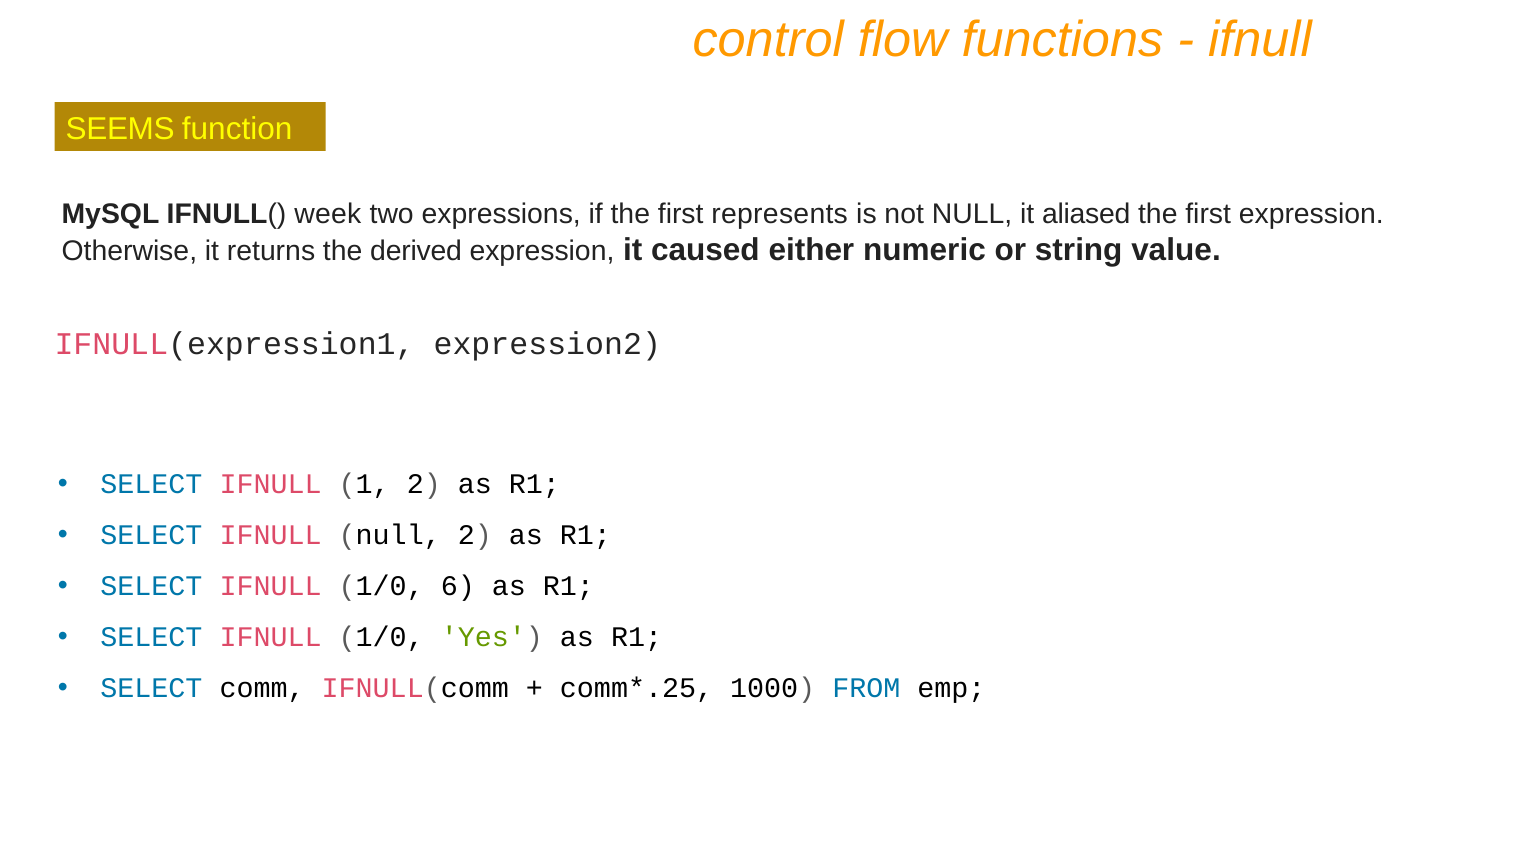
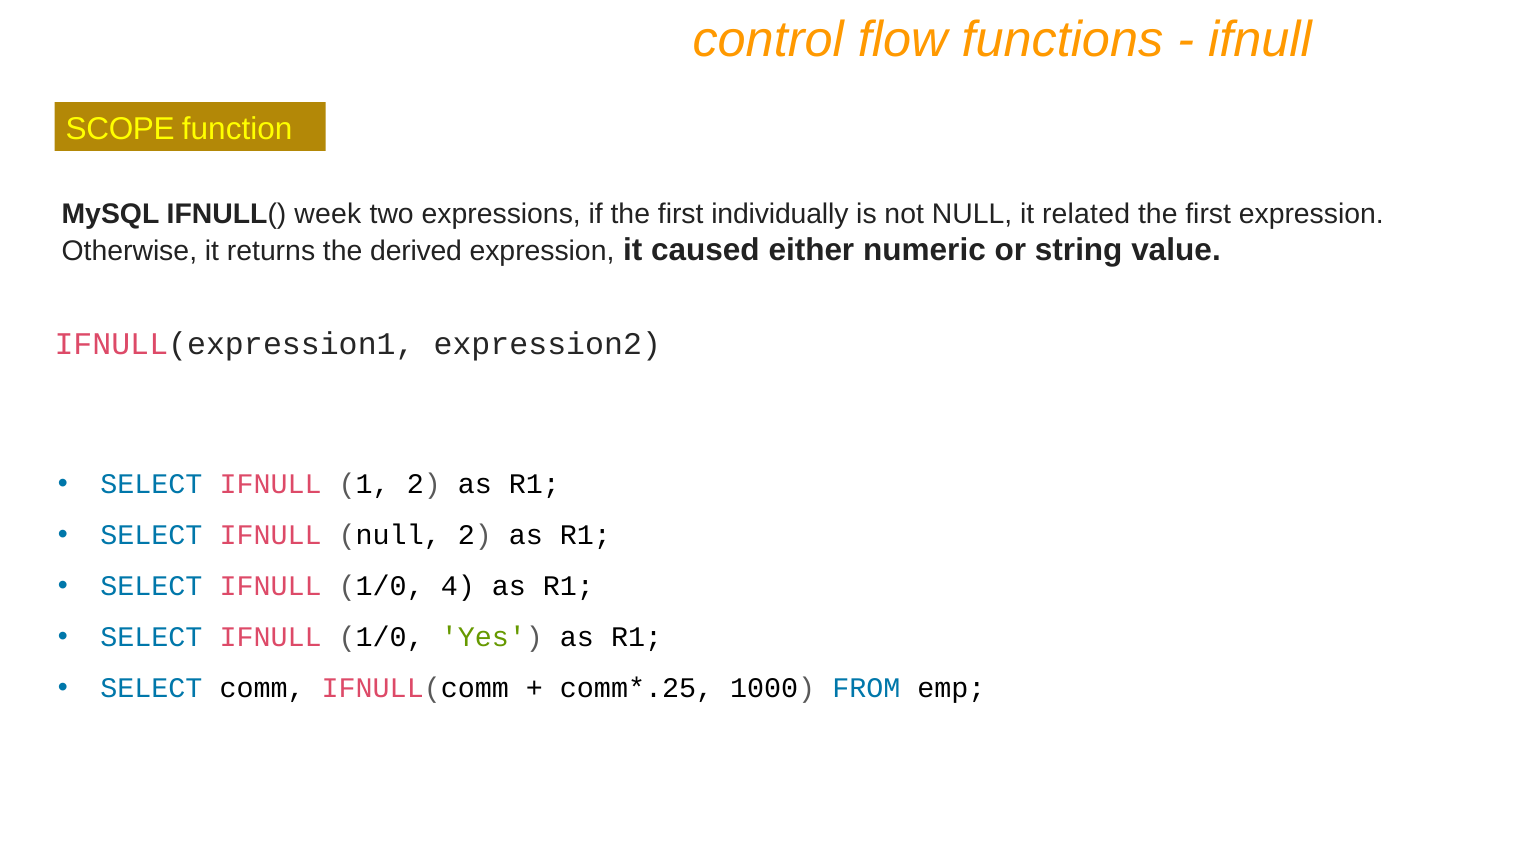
SEEMS: SEEMS -> SCOPE
represents: represents -> individually
aliased: aliased -> related
6: 6 -> 4
